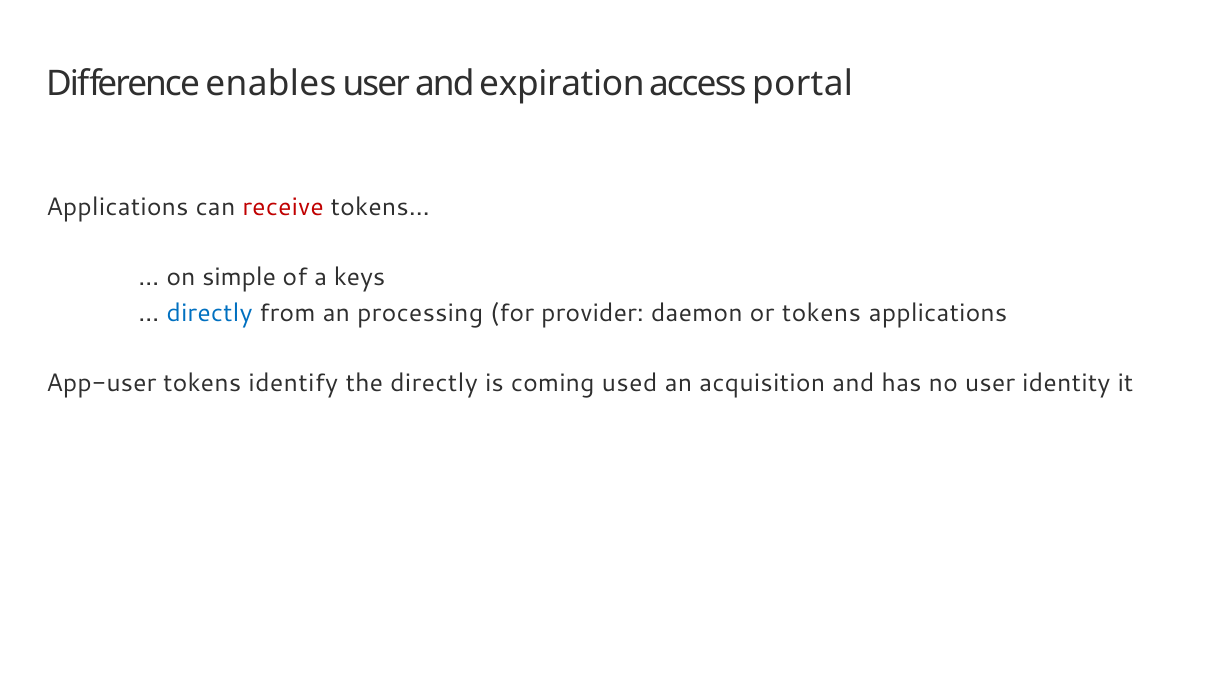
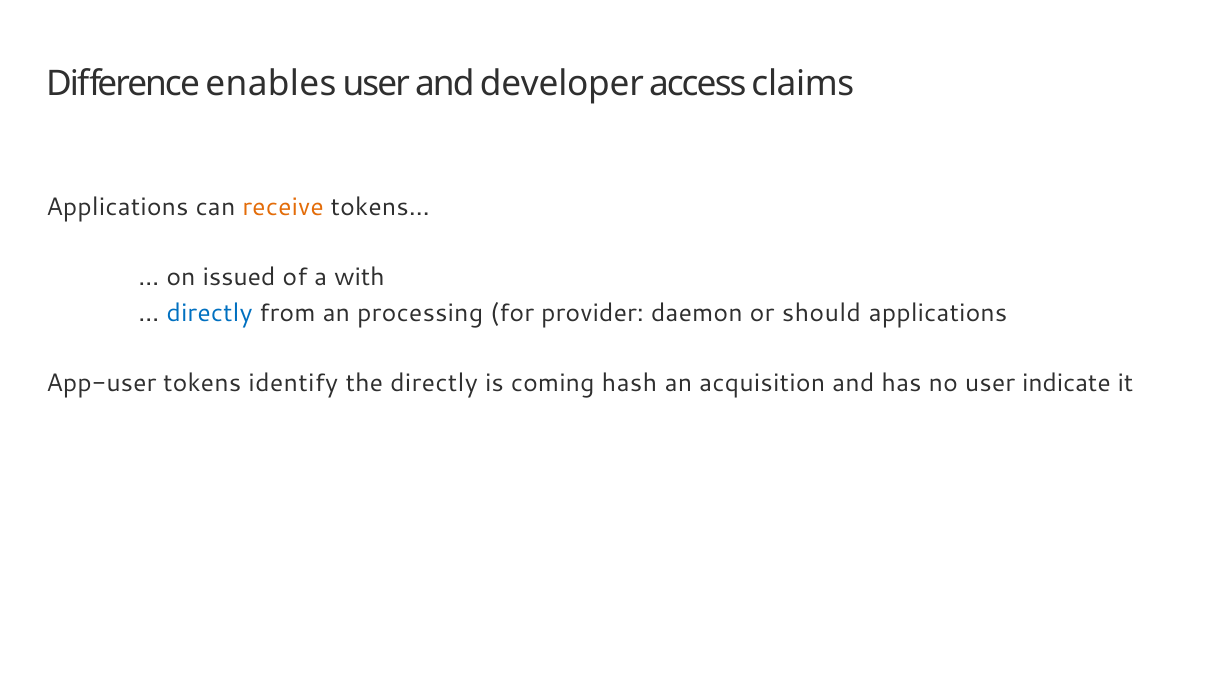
expiration: expiration -> developer
portal: portal -> claims
receive colour: red -> orange
simple: simple -> issued
keys: keys -> with
or tokens: tokens -> should
used: used -> hash
identity: identity -> indicate
